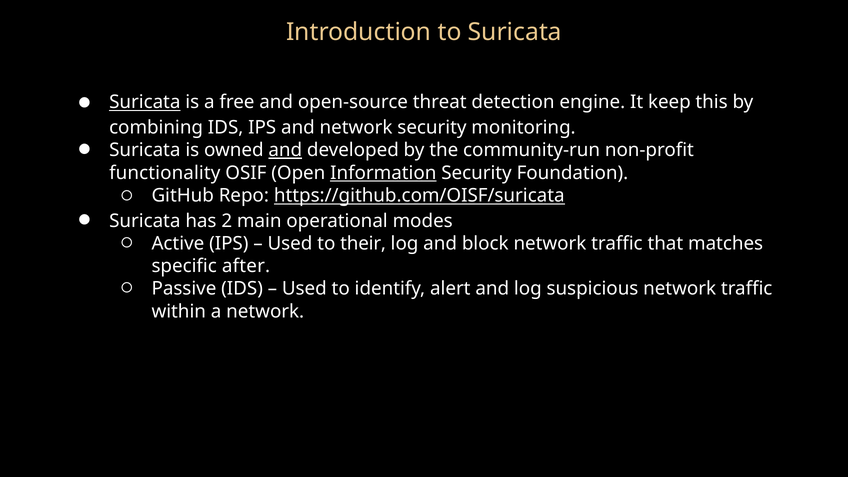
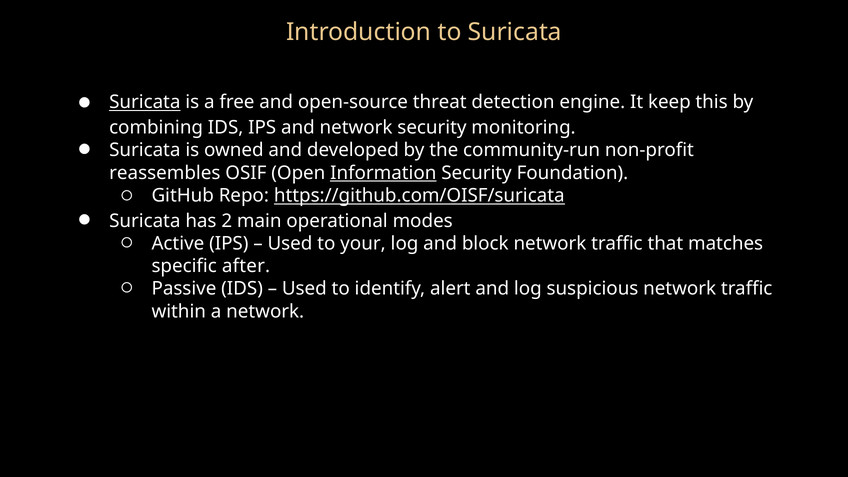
and at (285, 150) underline: present -> none
functionality: functionality -> reassembles
their: their -> your
